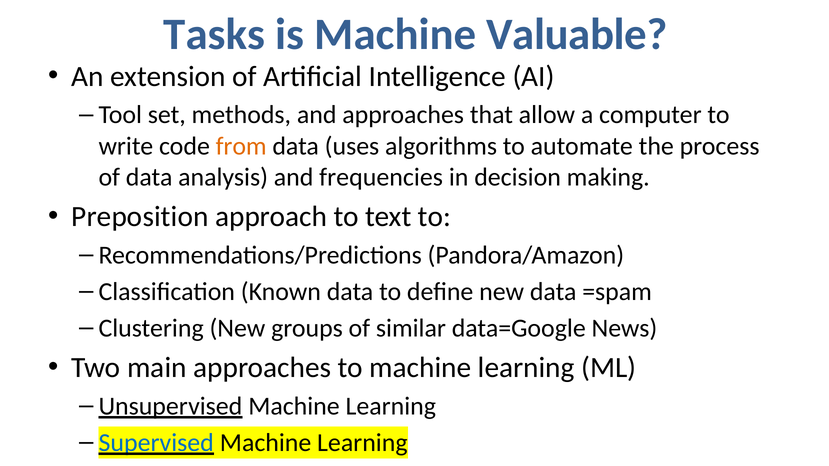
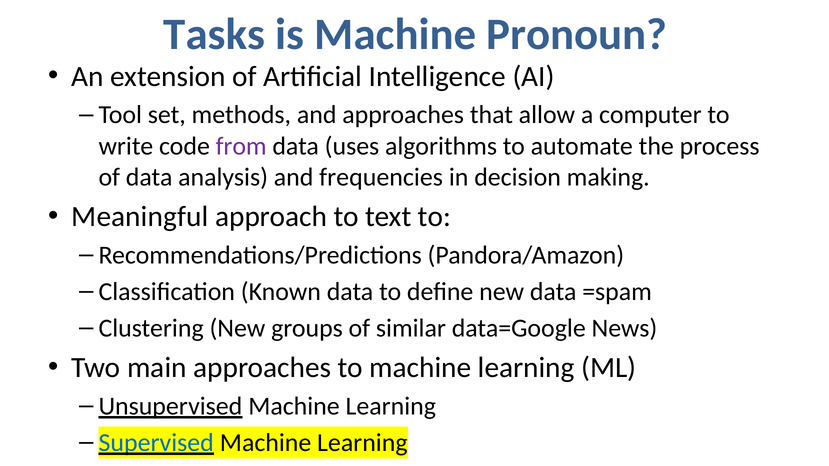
Valuable: Valuable -> Pronoun
from colour: orange -> purple
Preposition: Preposition -> Meaningful
